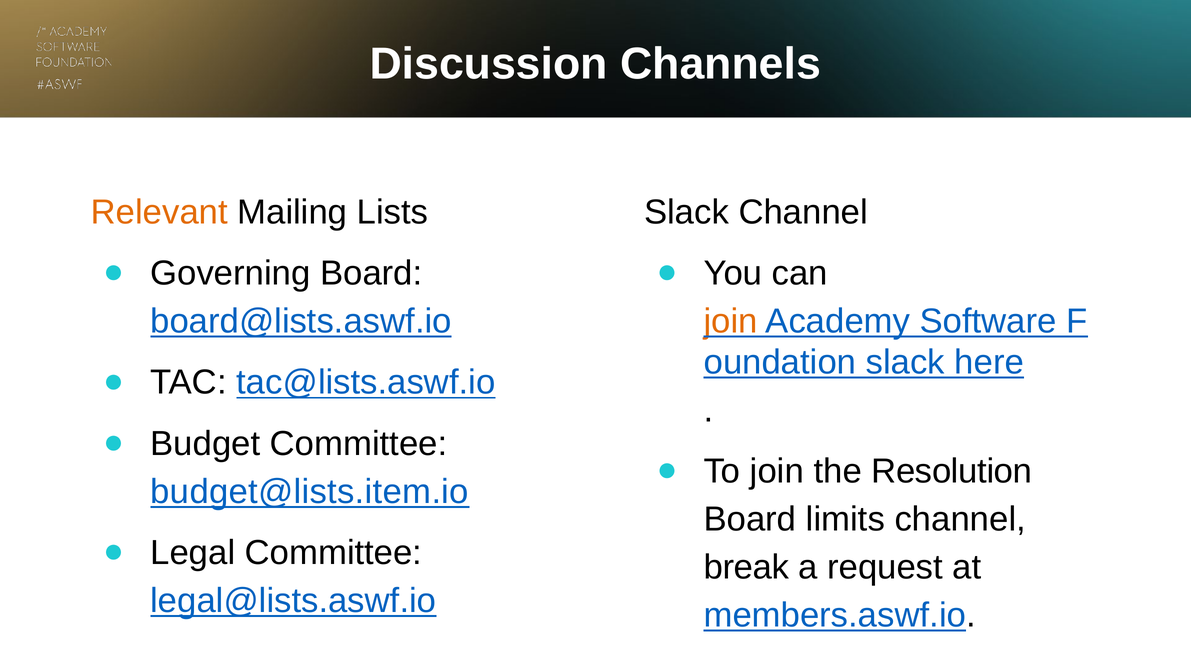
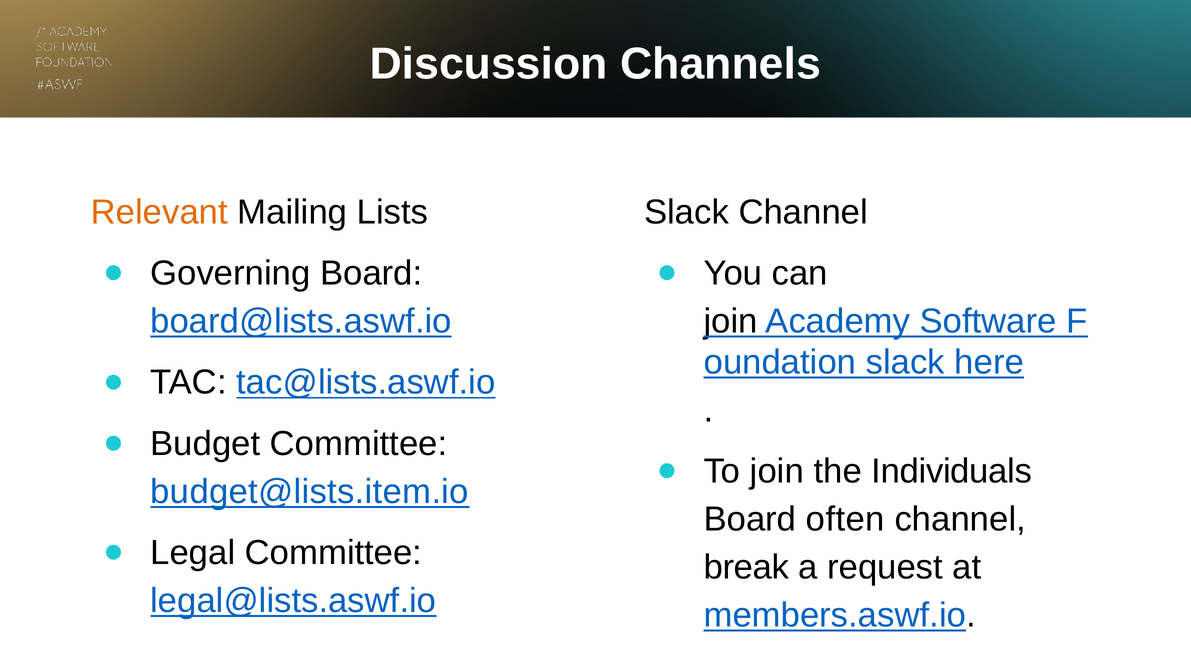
join at (731, 321) colour: orange -> black
Resolution: Resolution -> Individuals
limits: limits -> often
